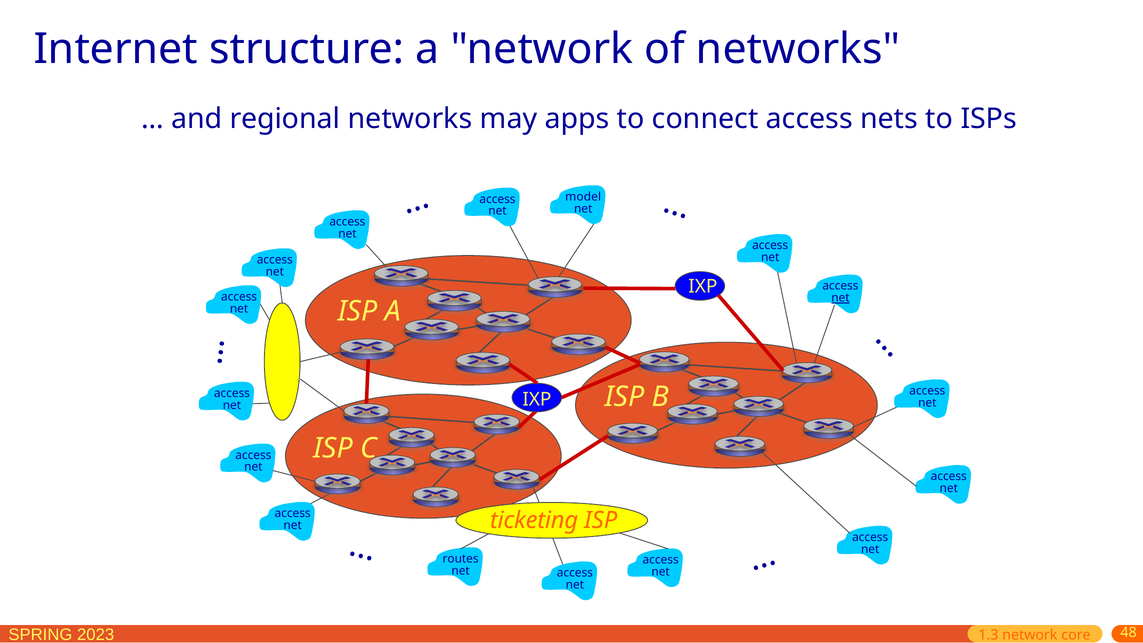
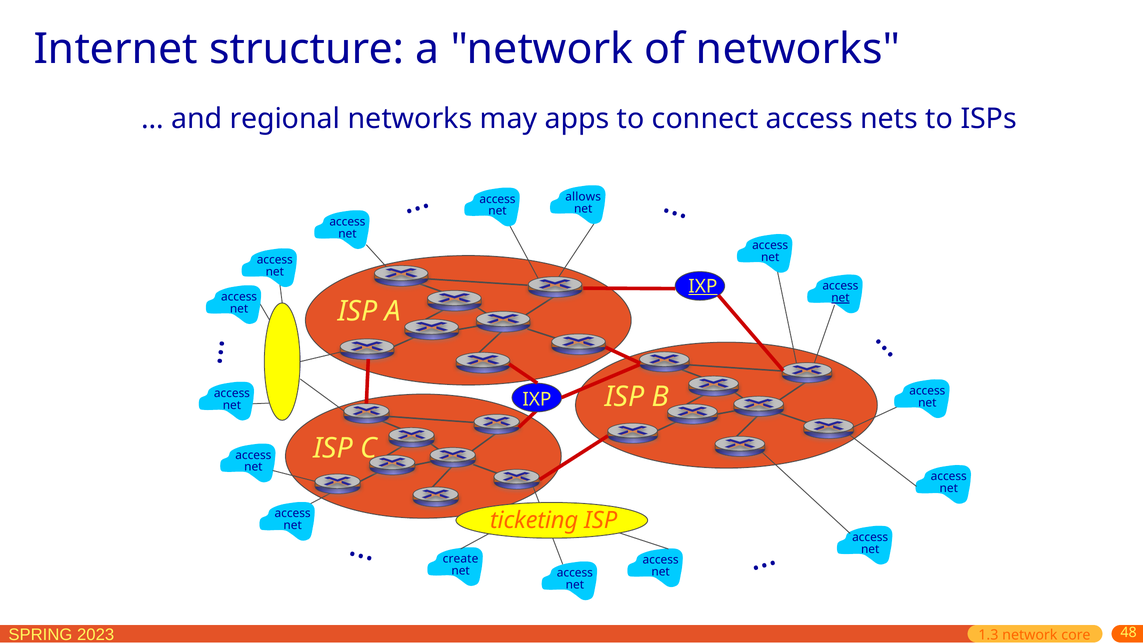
model: model -> allows
IXP at (703, 286) underline: none -> present
routes: routes -> create
